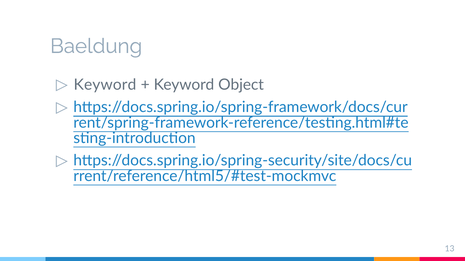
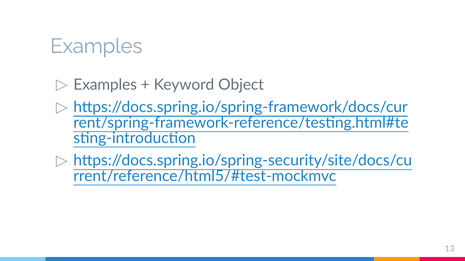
Baeldung at (96, 46): Baeldung -> Examples
Keyword at (105, 85): Keyword -> Examples
